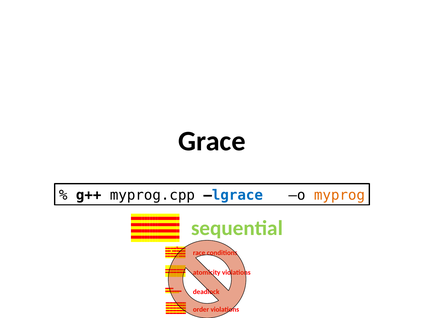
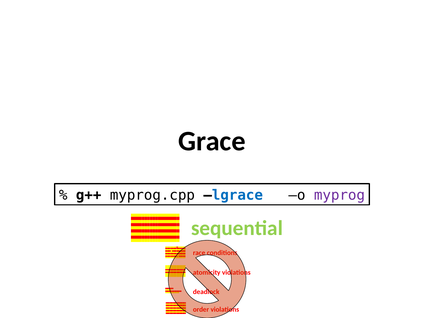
myprog colour: orange -> purple
